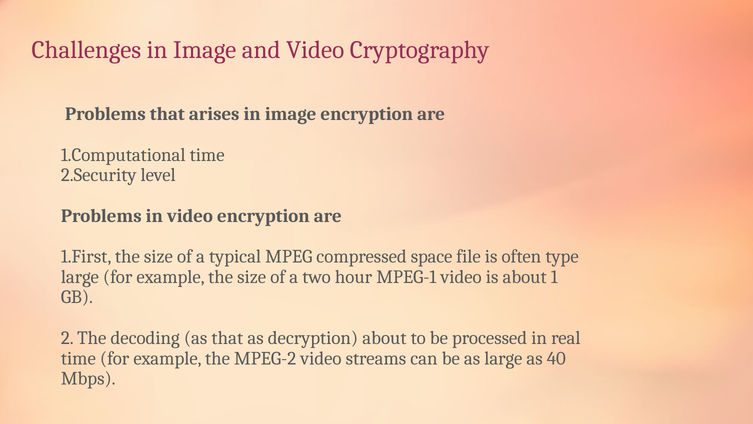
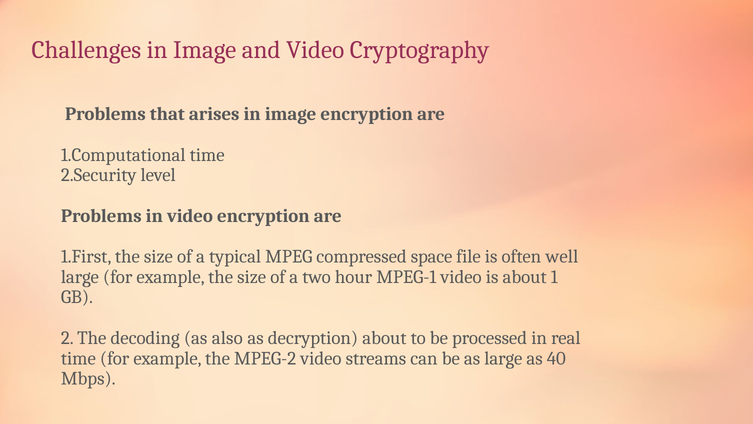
type: type -> well
as that: that -> also
